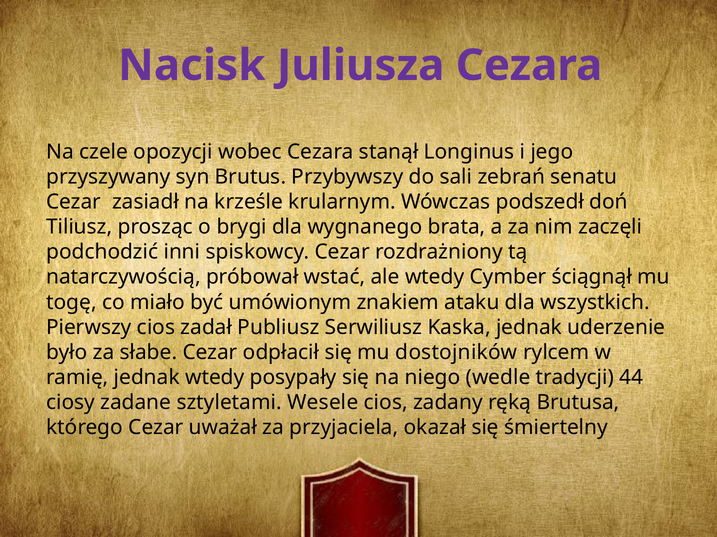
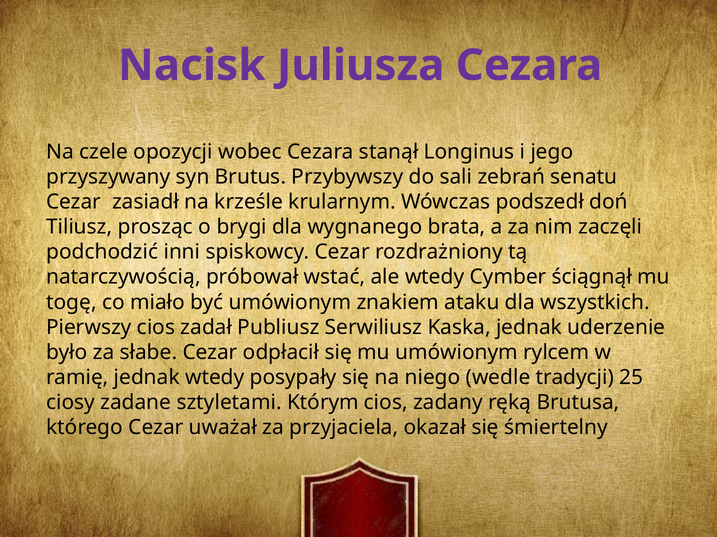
mu dostojników: dostojników -> umówionym
44: 44 -> 25
Wesele: Wesele -> Którym
